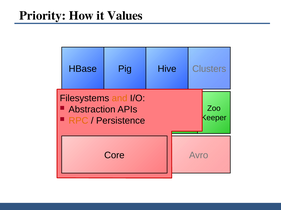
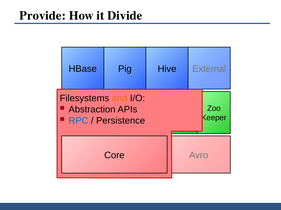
Priority: Priority -> Provide
Values: Values -> Divide
Clusters: Clusters -> External
RPC colour: orange -> blue
